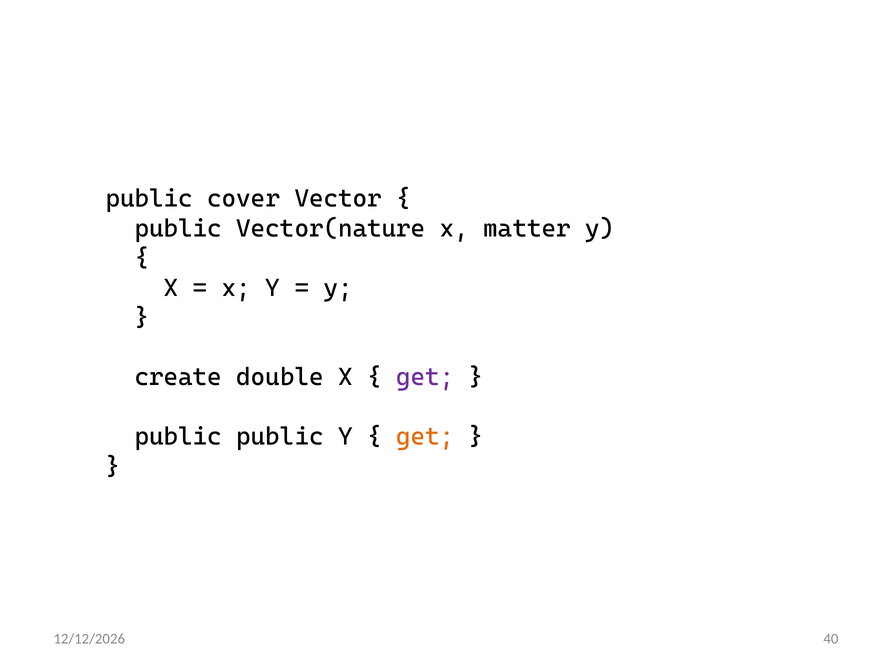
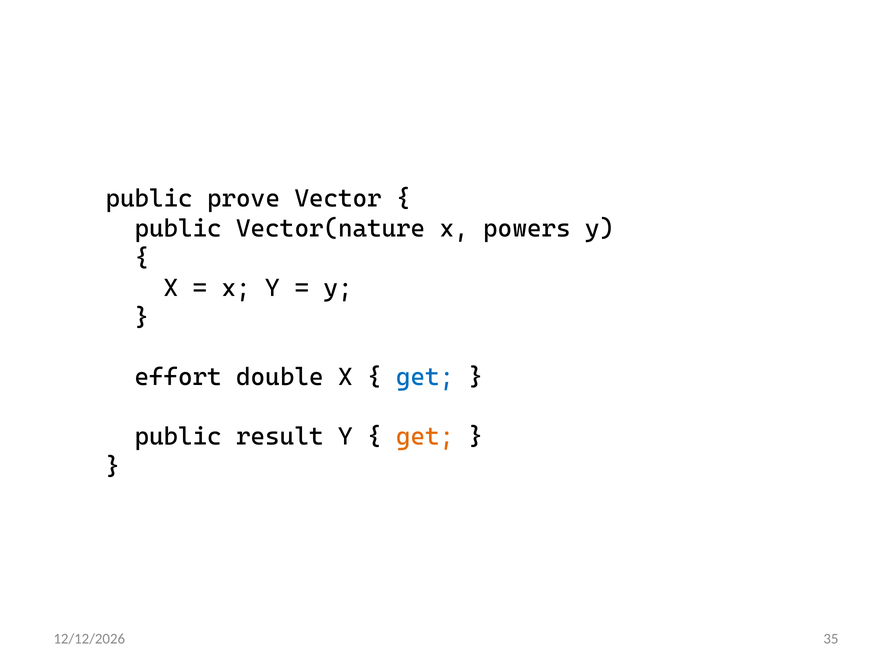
cover: cover -> prove
matter: matter -> powers
create: create -> effort
get at (425, 377) colour: purple -> blue
public public: public -> result
40: 40 -> 35
